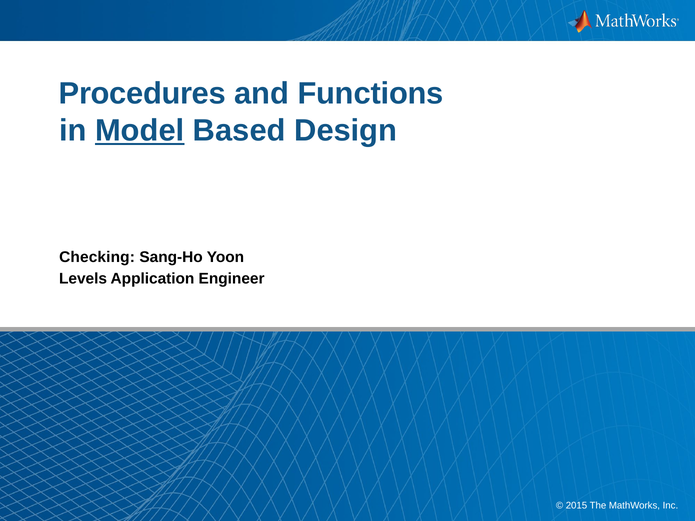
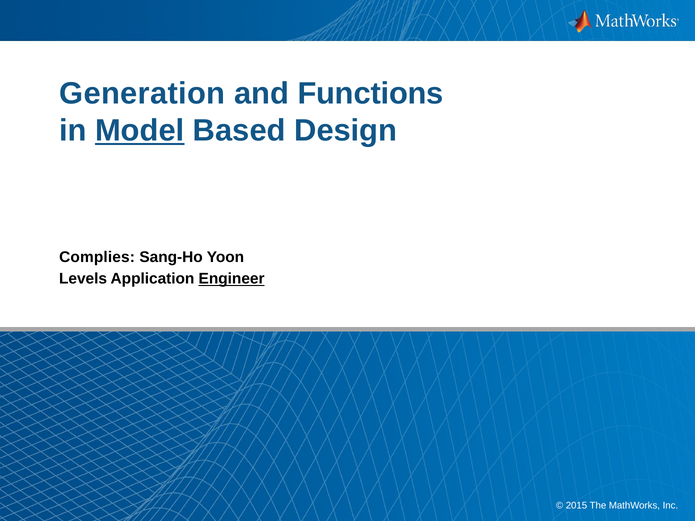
Procedures: Procedures -> Generation
Checking: Checking -> Complies
Engineer underline: none -> present
